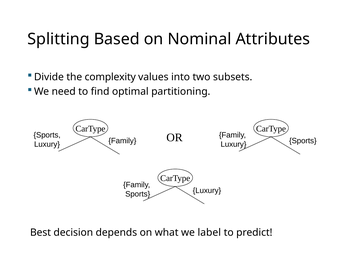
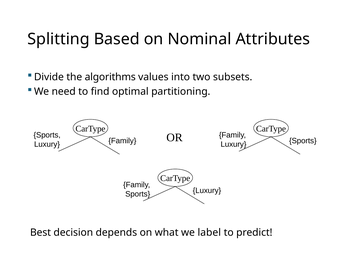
complexity: complexity -> algorithms
